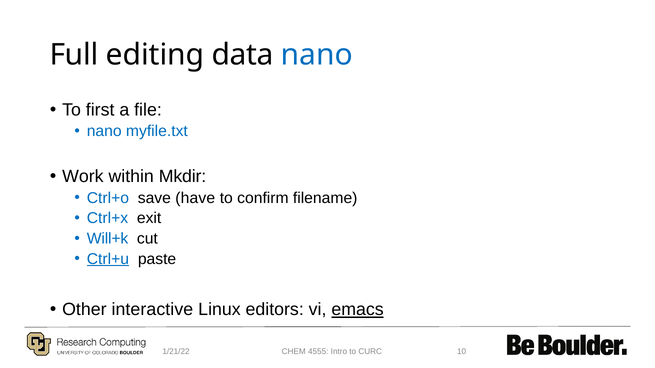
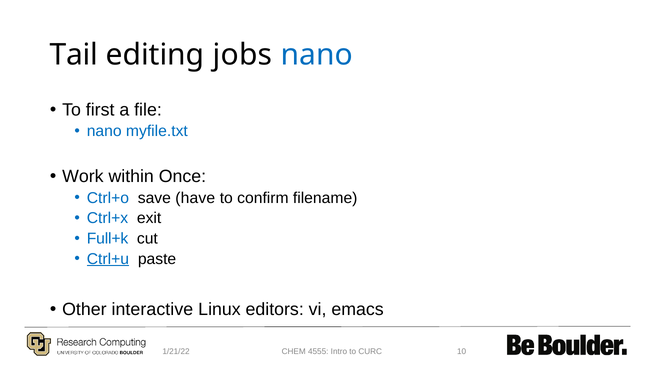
Full: Full -> Tail
data: data -> jobs
Mkdir: Mkdir -> Once
Will+k: Will+k -> Full+k
emacs underline: present -> none
